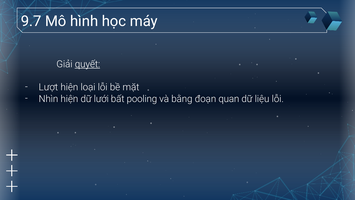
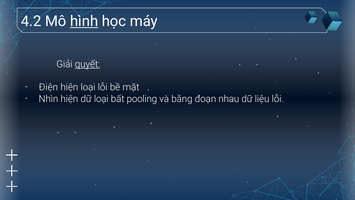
9.7: 9.7 -> 4.2
hình underline: none -> present
Lượt: Lượt -> Điện
dữ lưới: lưới -> loại
quan: quan -> nhau
